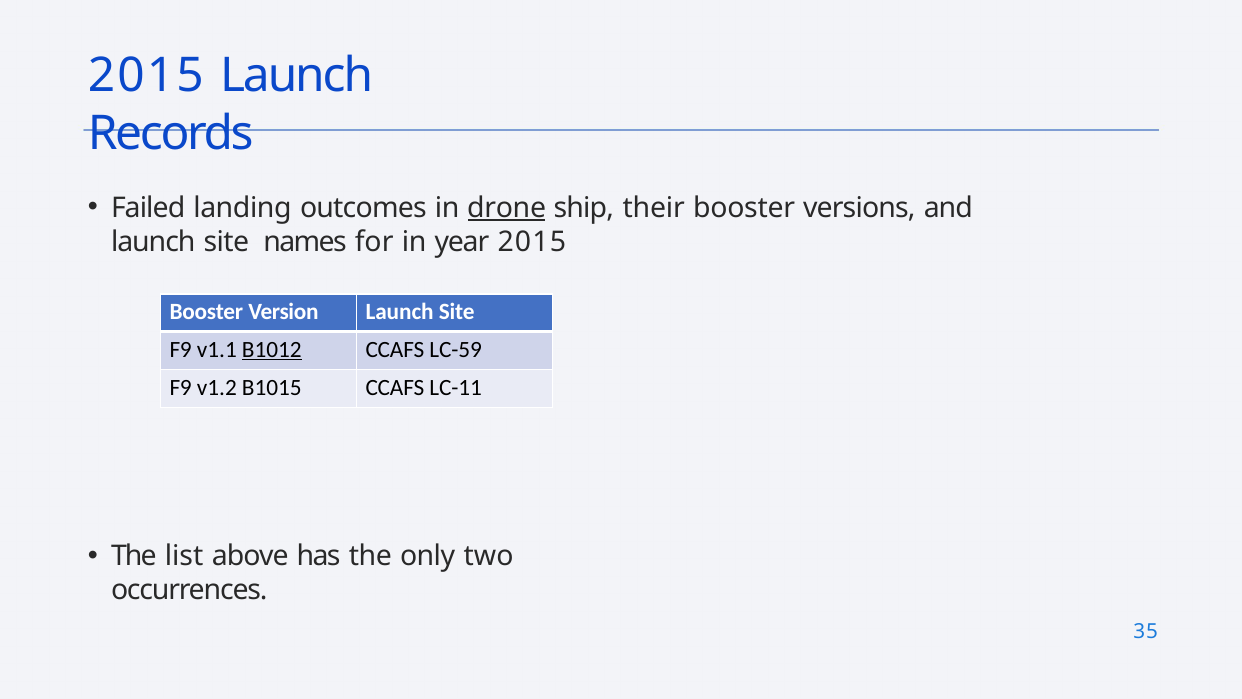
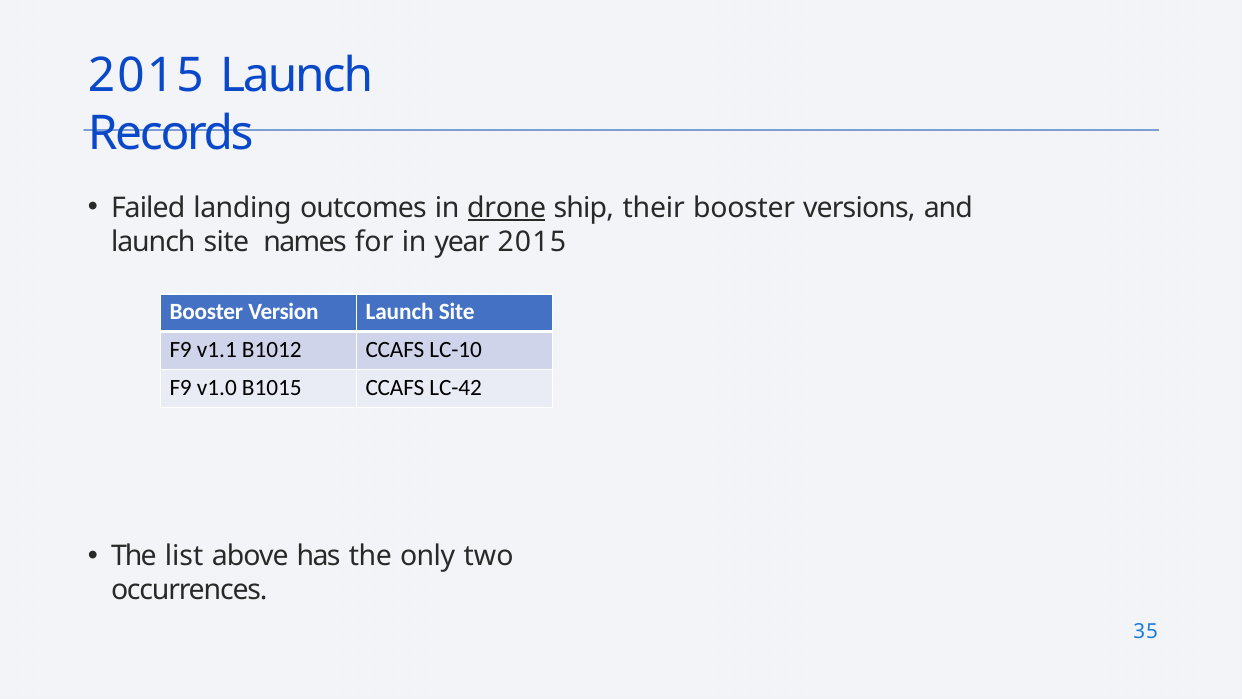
B1012 underline: present -> none
LC-59: LC-59 -> LC-10
v1.2: v1.2 -> v1.0
LC-11: LC-11 -> LC-42
